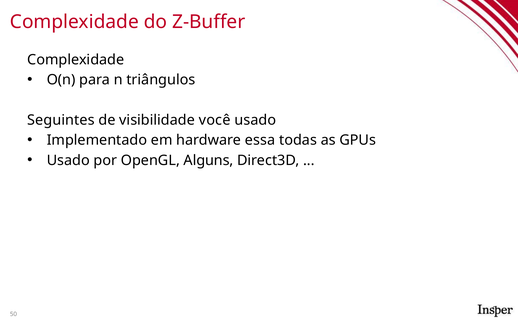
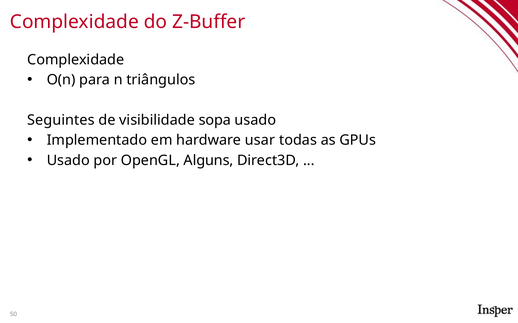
você: você -> sopa
essa: essa -> usar
